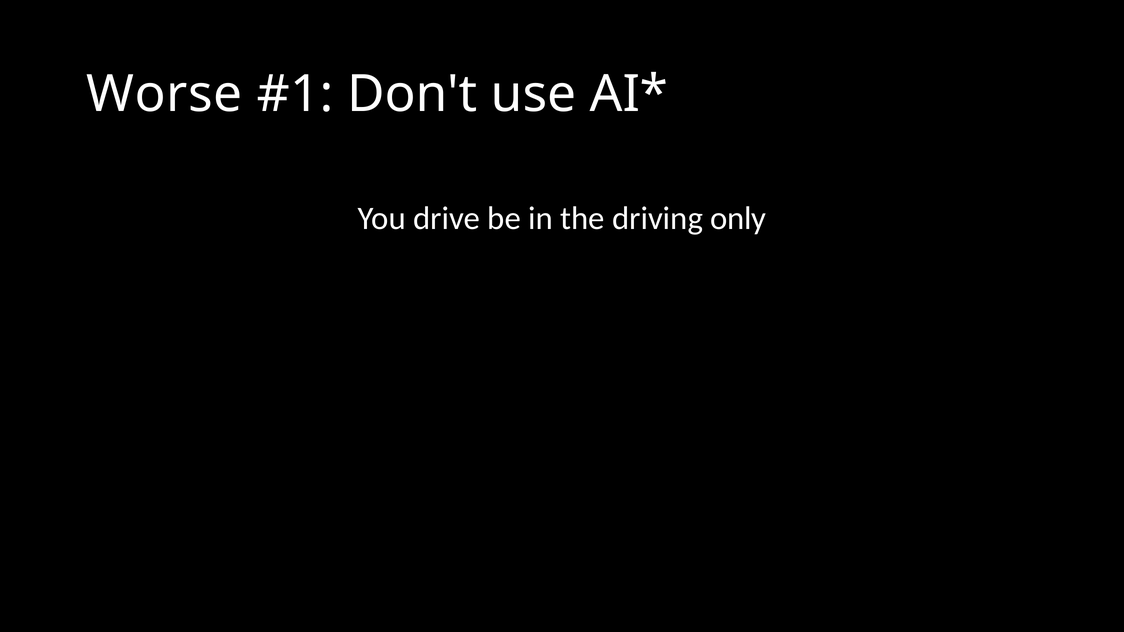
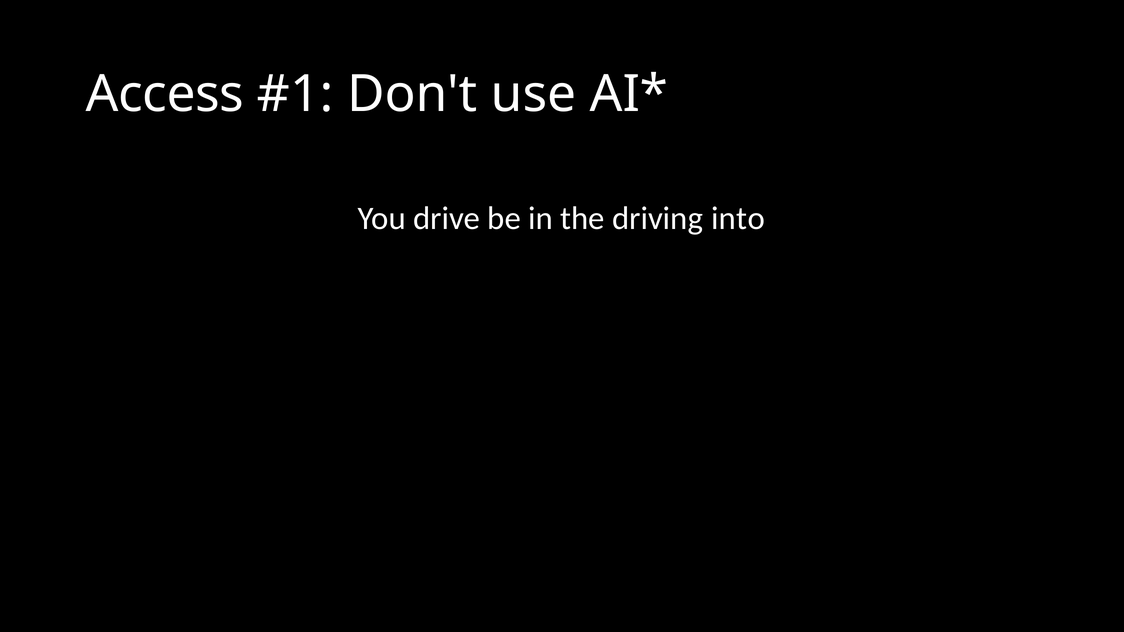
Worse: Worse -> Access
only: only -> into
